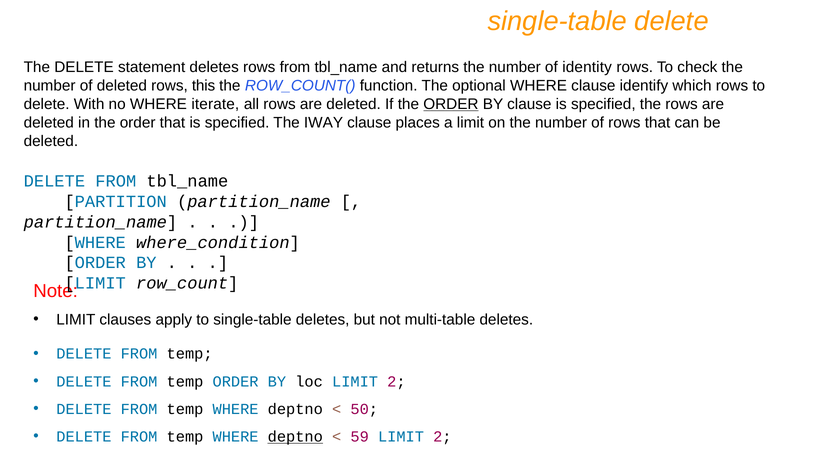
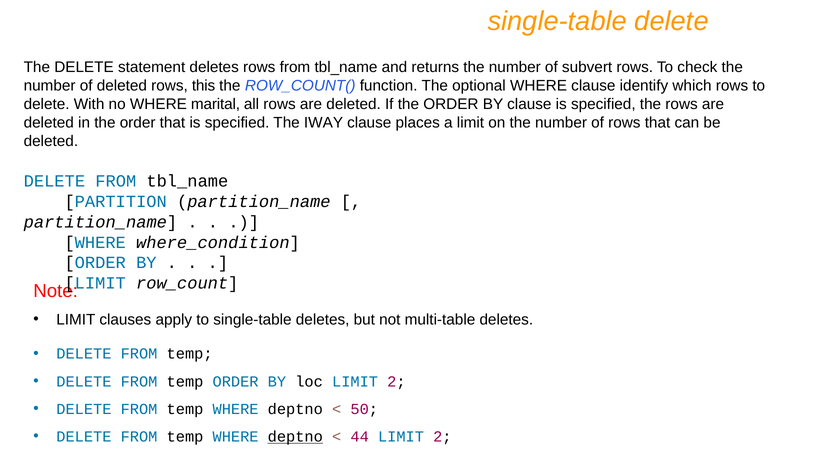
identity: identity -> subvert
iterate: iterate -> marital
ORDER at (451, 104) underline: present -> none
59: 59 -> 44
